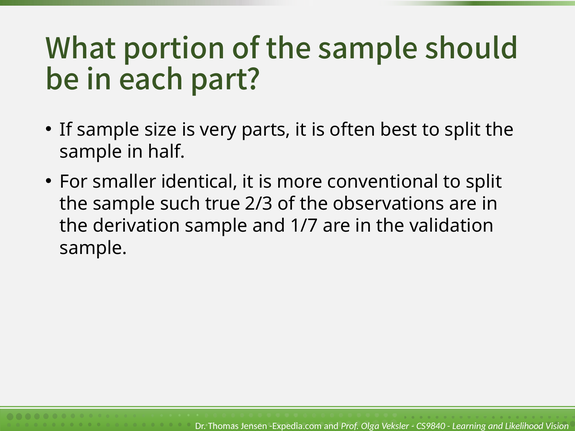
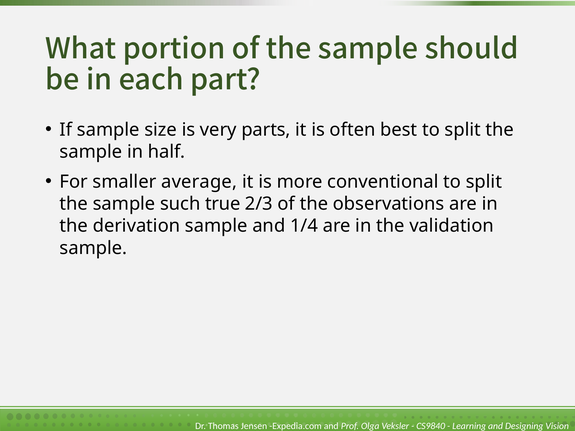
identical: identical -> average
1/7: 1/7 -> 1/4
Likelihood: Likelihood -> Designing
